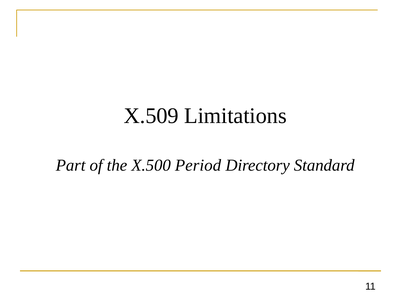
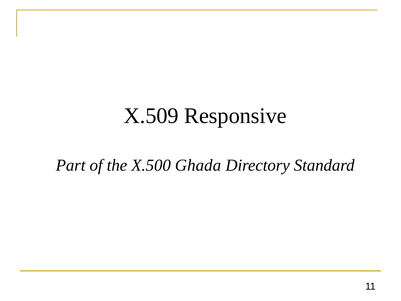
Limitations: Limitations -> Responsive
Period: Period -> Ghada
